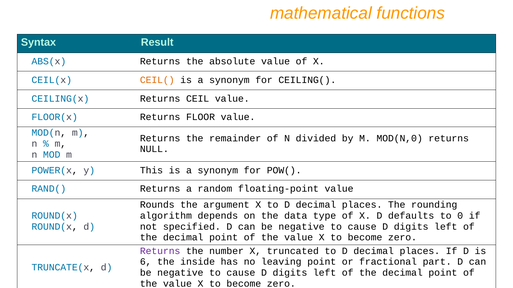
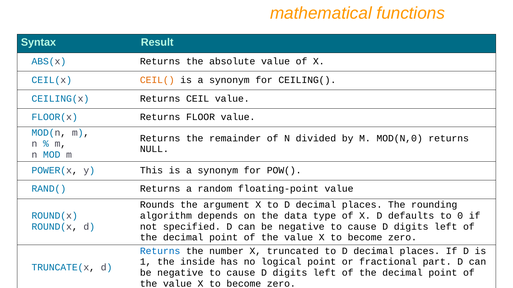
Returns at (160, 251) colour: purple -> blue
6: 6 -> 1
leaving: leaving -> logical
